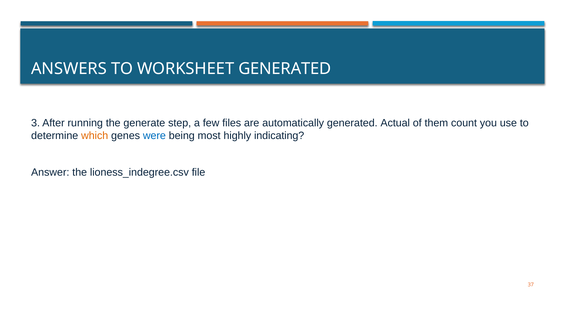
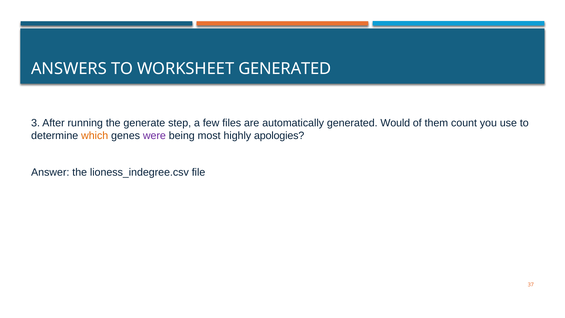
Actual: Actual -> Would
were colour: blue -> purple
indicating: indicating -> apologies
